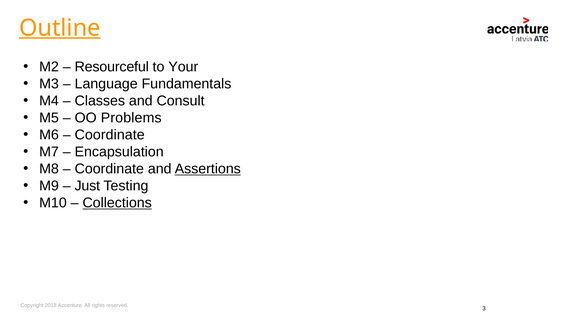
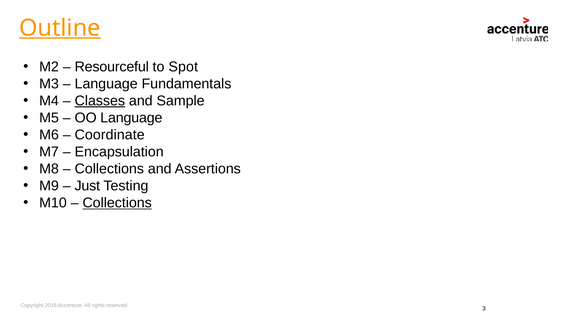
Your: Your -> Spot
Classes underline: none -> present
Consult: Consult -> Sample
OO Problems: Problems -> Language
Coordinate at (109, 169): Coordinate -> Collections
Assertions underline: present -> none
